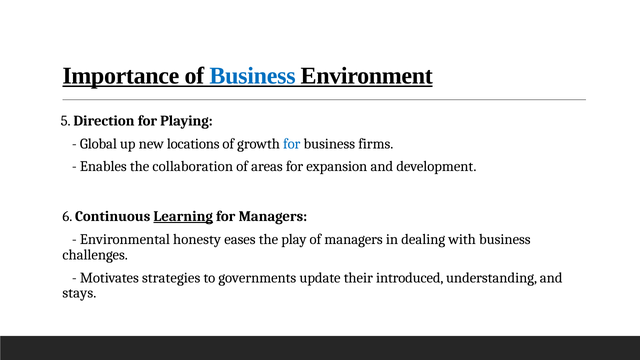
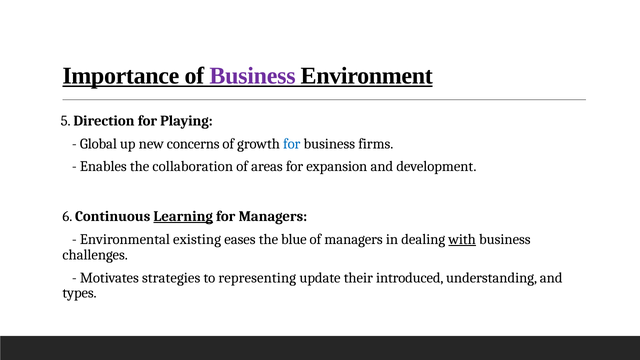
Business at (253, 76) colour: blue -> purple
locations: locations -> concerns
honesty: honesty -> existing
play: play -> blue
with underline: none -> present
governments: governments -> representing
stays: stays -> types
